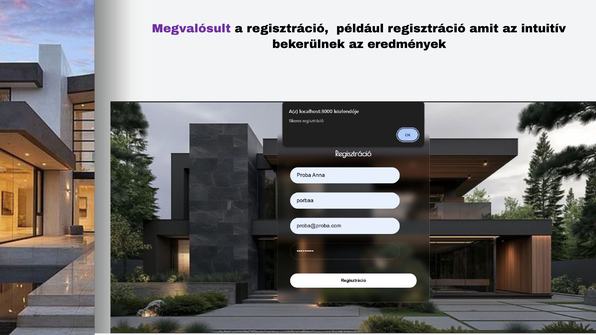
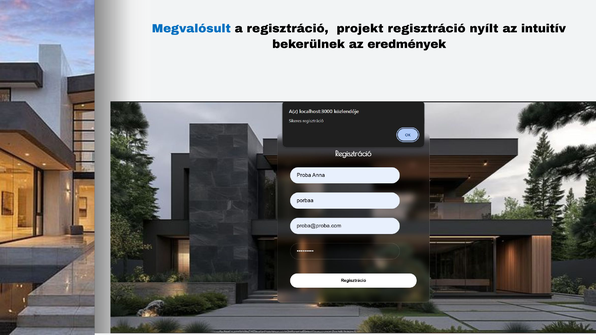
Megvalósult colour: purple -> blue
például: például -> projekt
amit: amit -> nyílt
